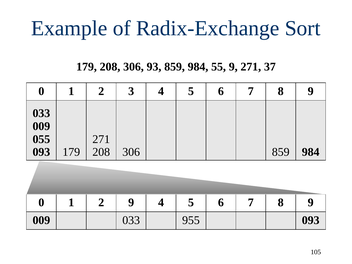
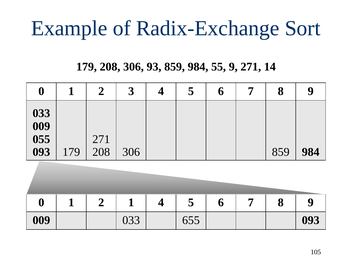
37: 37 -> 14
2 9: 9 -> 1
955: 955 -> 655
